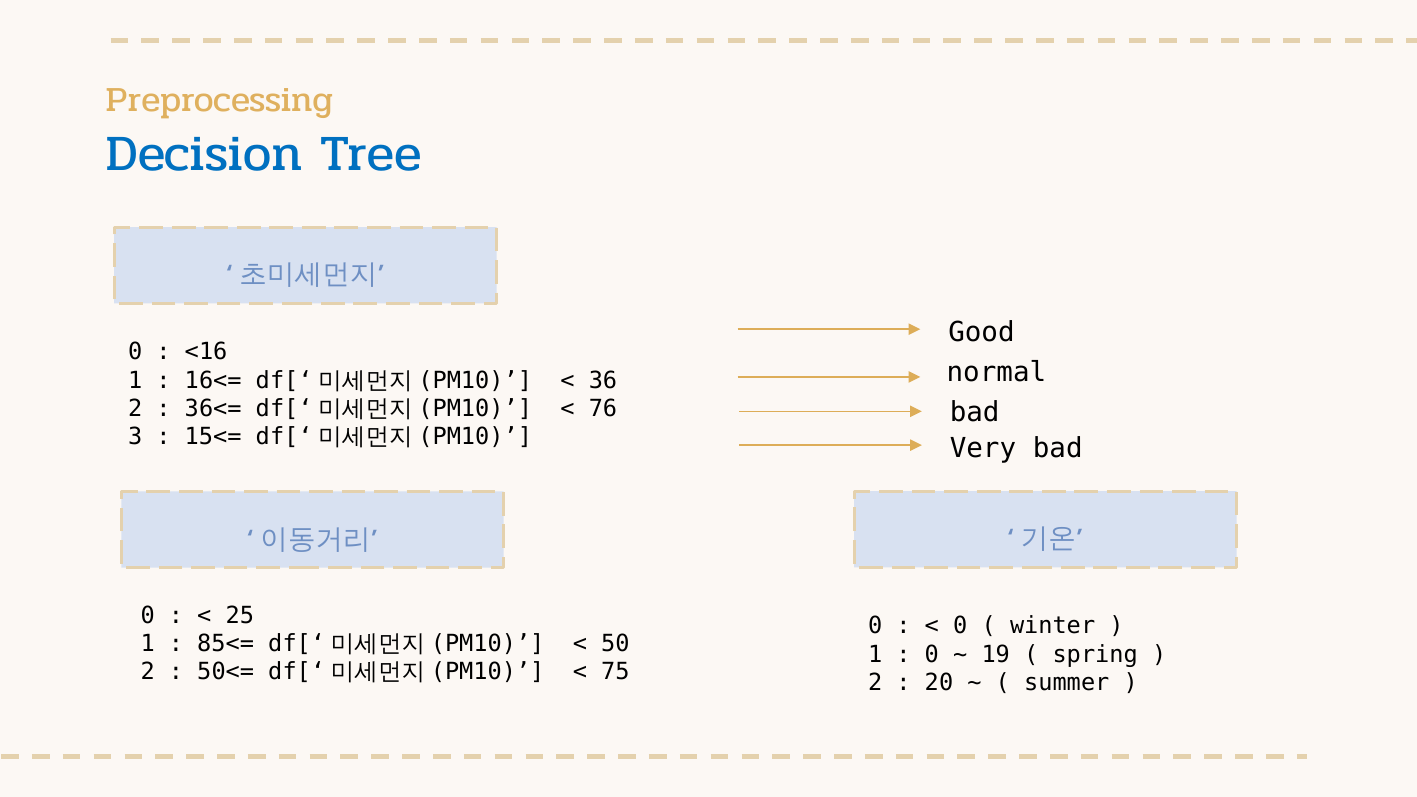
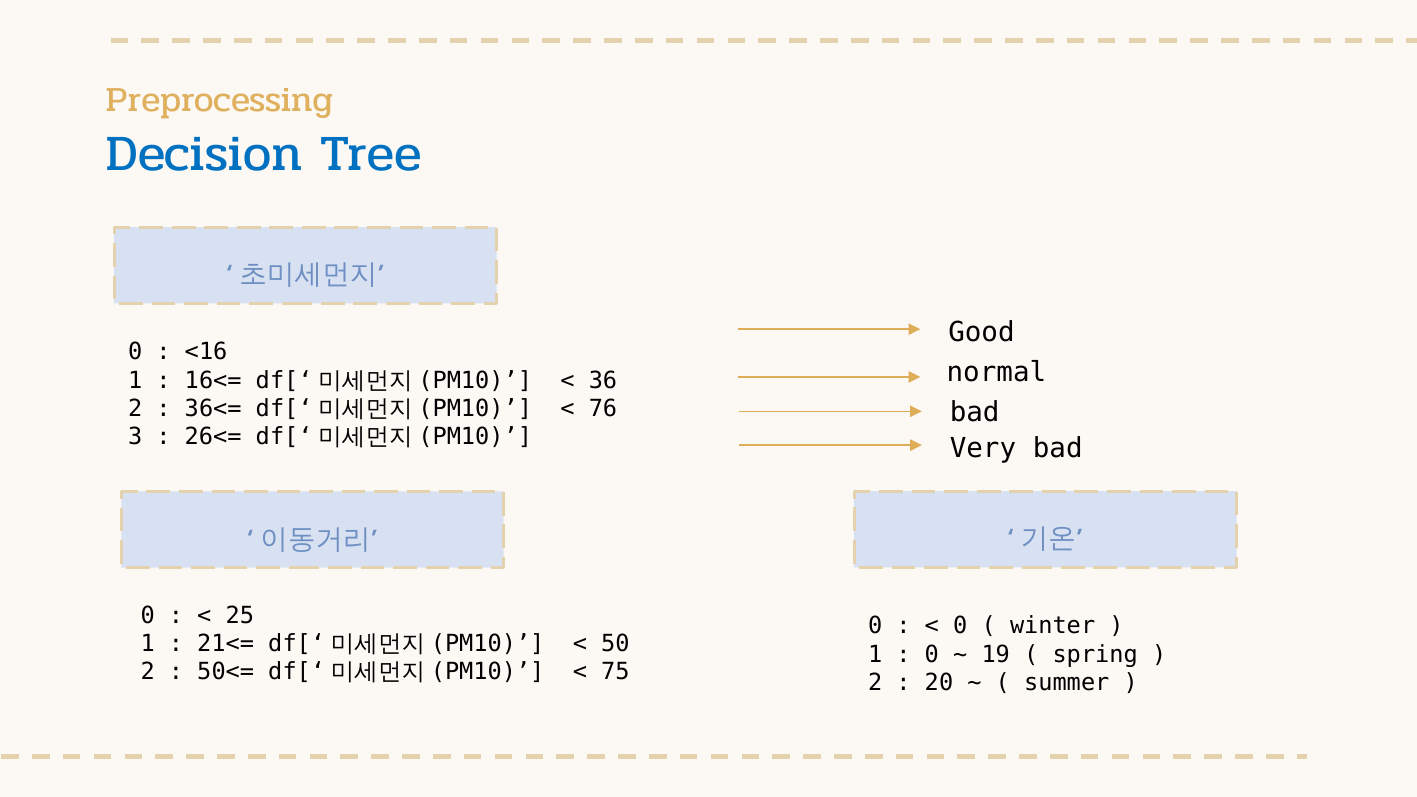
15<=: 15<= -> 26<=
85<=: 85<= -> 21<=
